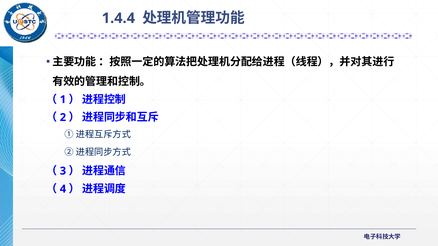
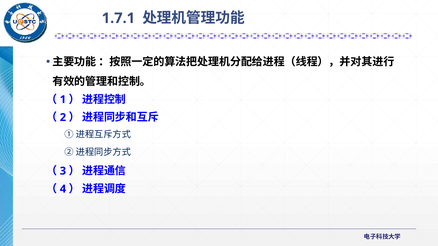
1.4.4: 1.4.4 -> 1.7.1
